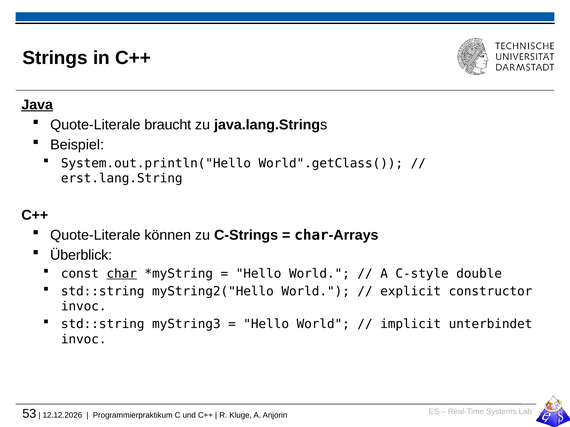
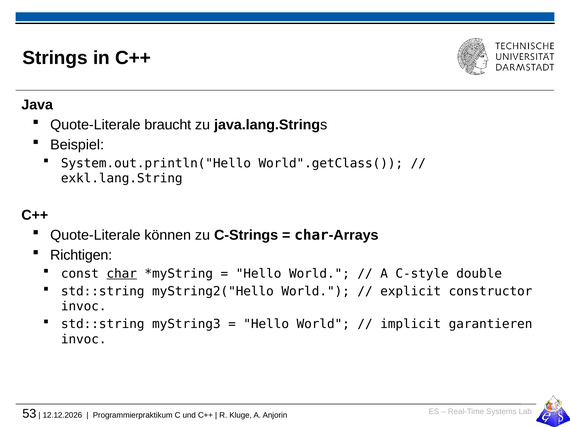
Java underline: present -> none
erst.lang.String: erst.lang.String -> exkl.lang.String
Überblick: Überblick -> Richtigen
unterbindet: unterbindet -> garantieren
